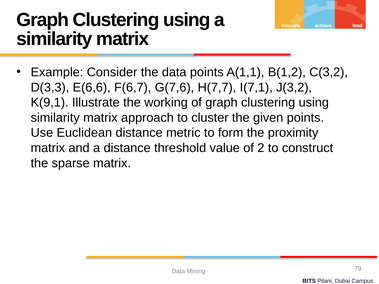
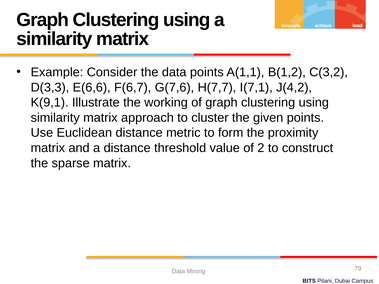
J(3,2: J(3,2 -> J(4,2
